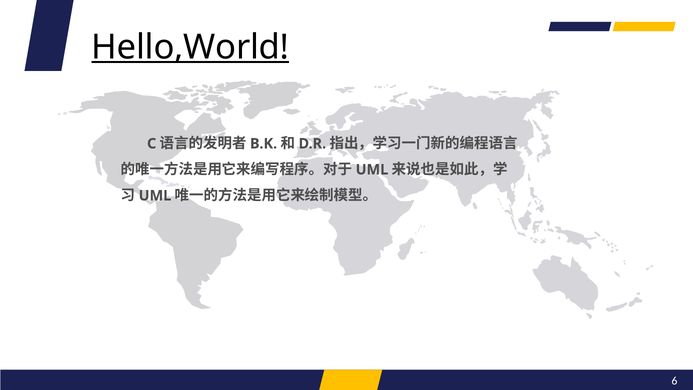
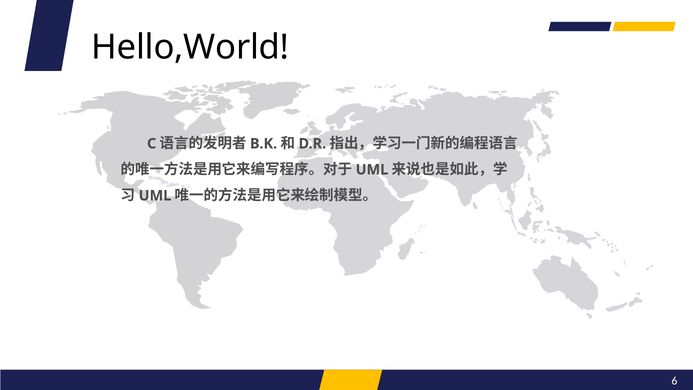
Hello,World underline: present -> none
